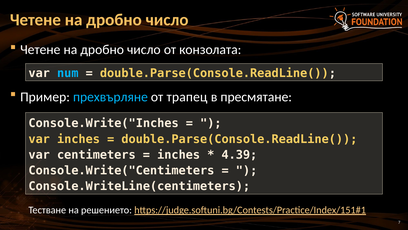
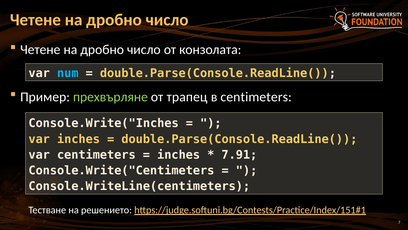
прехвърляне colour: light blue -> light green
в пресмятане: пресмятане -> centimeters
4.39: 4.39 -> 7.91
